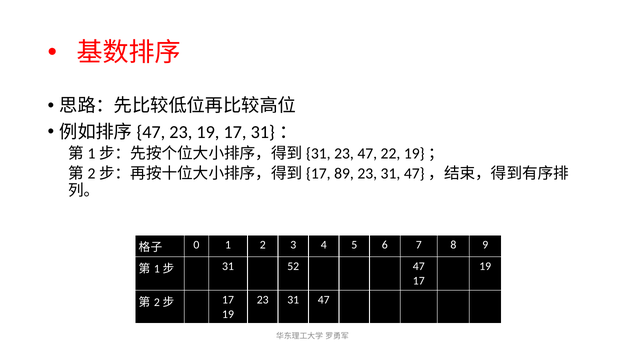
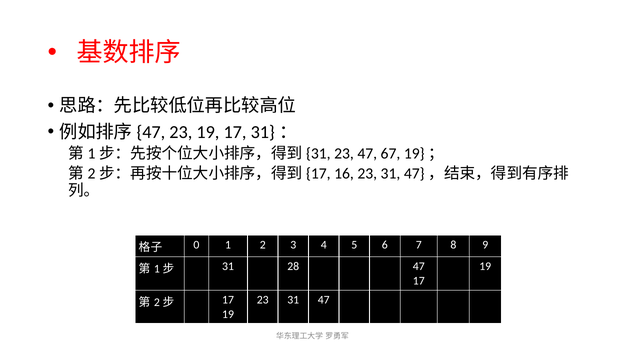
22: 22 -> 67
89: 89 -> 16
52: 52 -> 28
